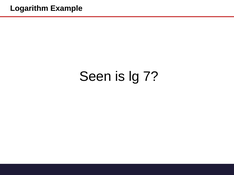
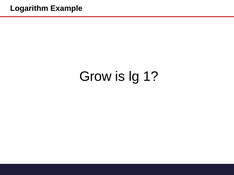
Seen: Seen -> Grow
7: 7 -> 1
